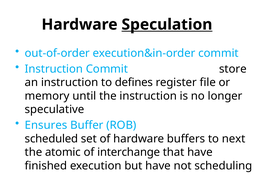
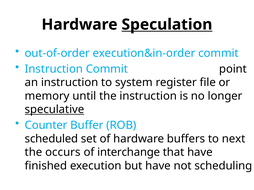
store: store -> point
defines: defines -> system
speculative underline: none -> present
Ensures: Ensures -> Counter
atomic: atomic -> occurs
